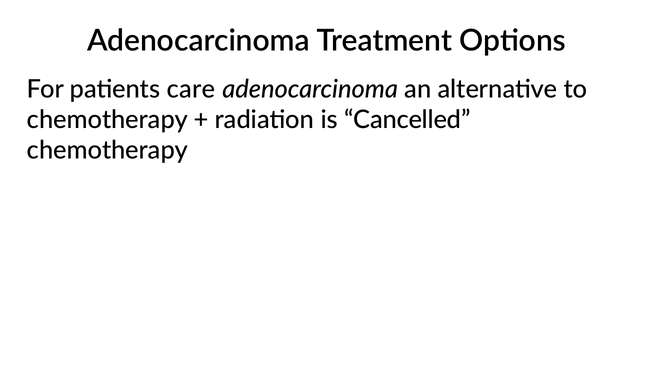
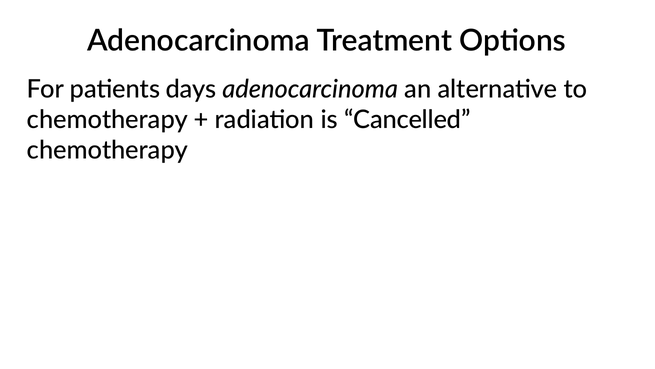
care: care -> days
